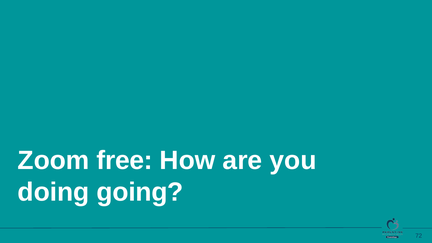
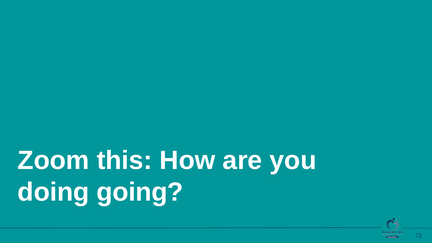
free: free -> this
